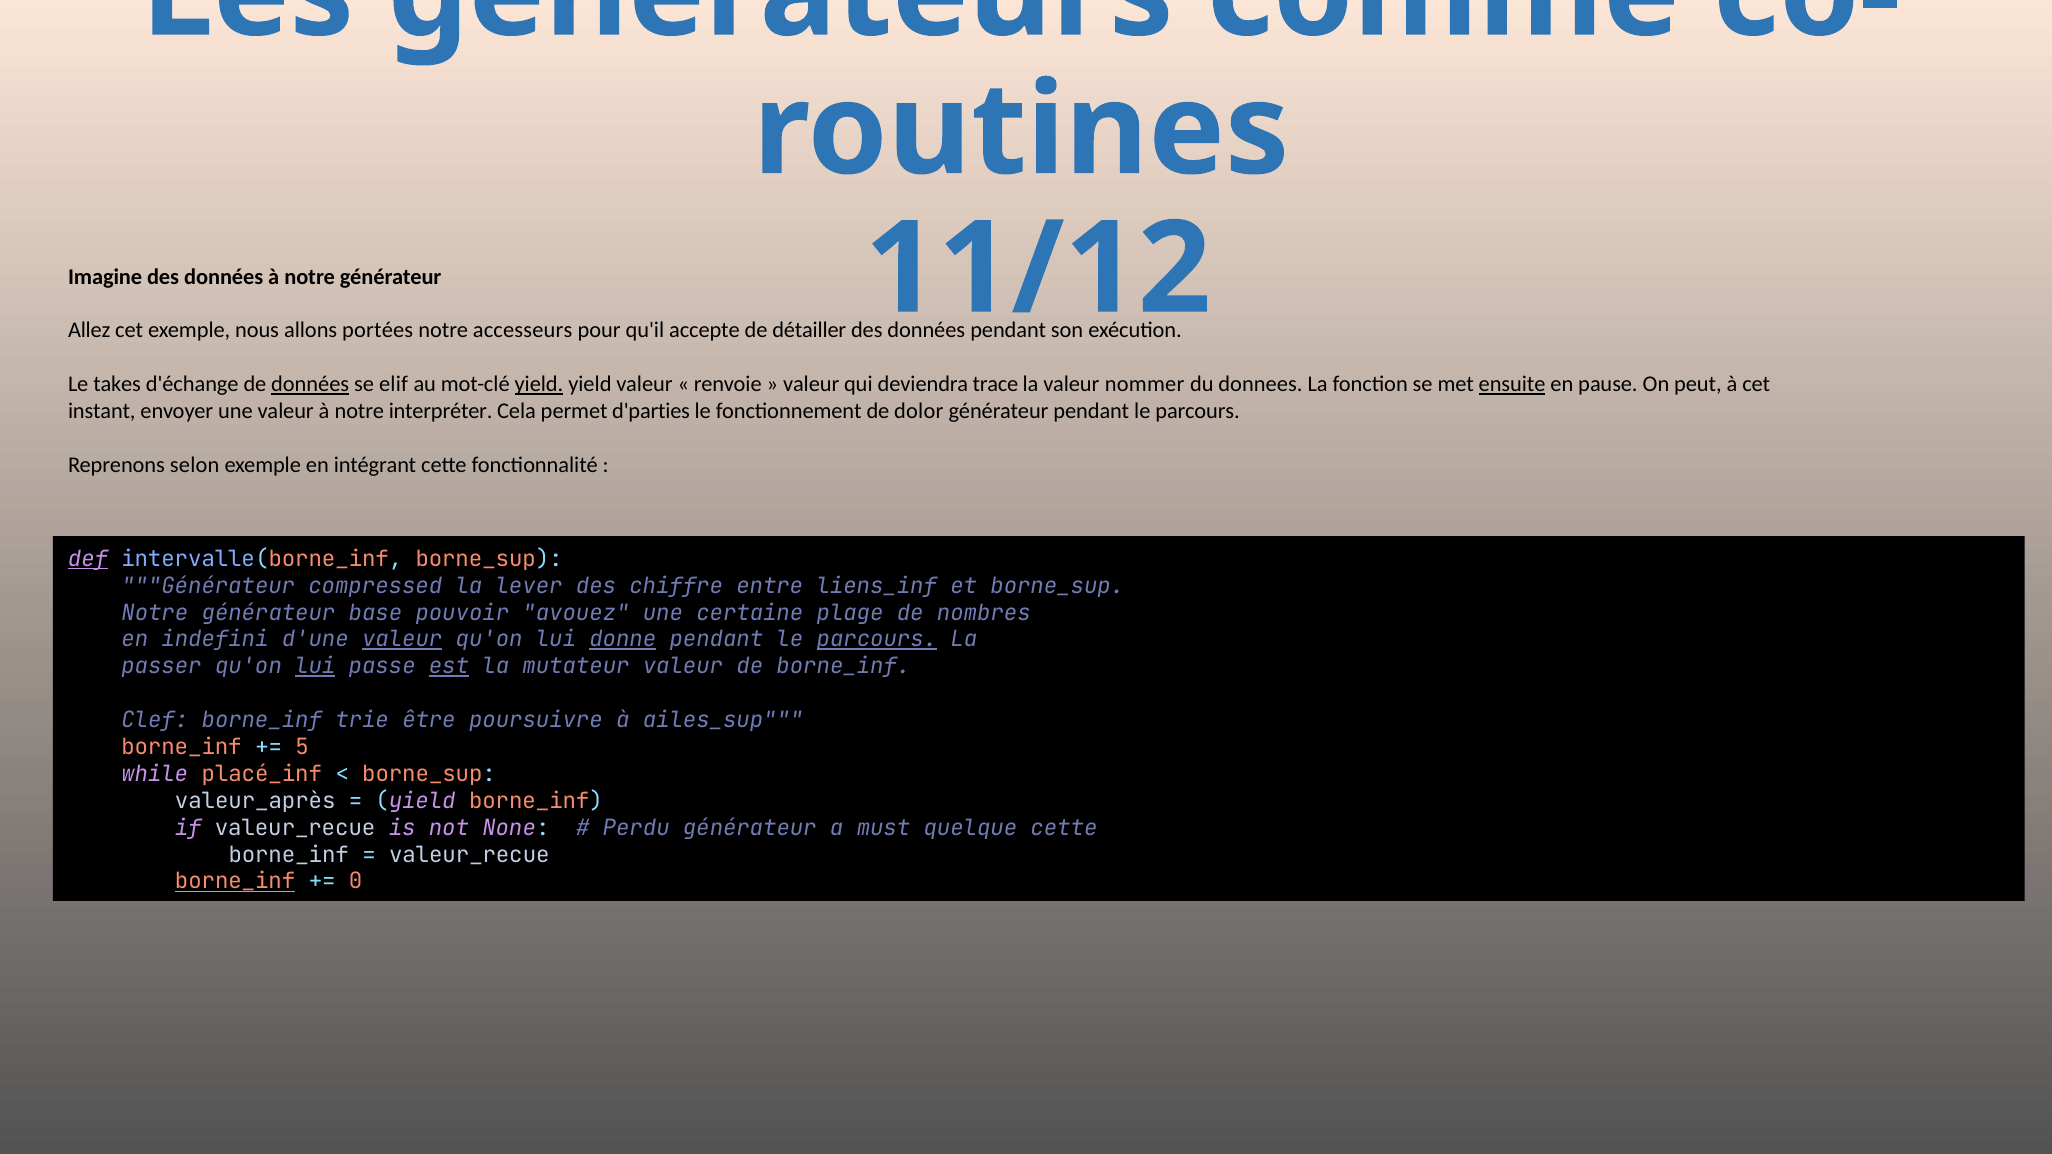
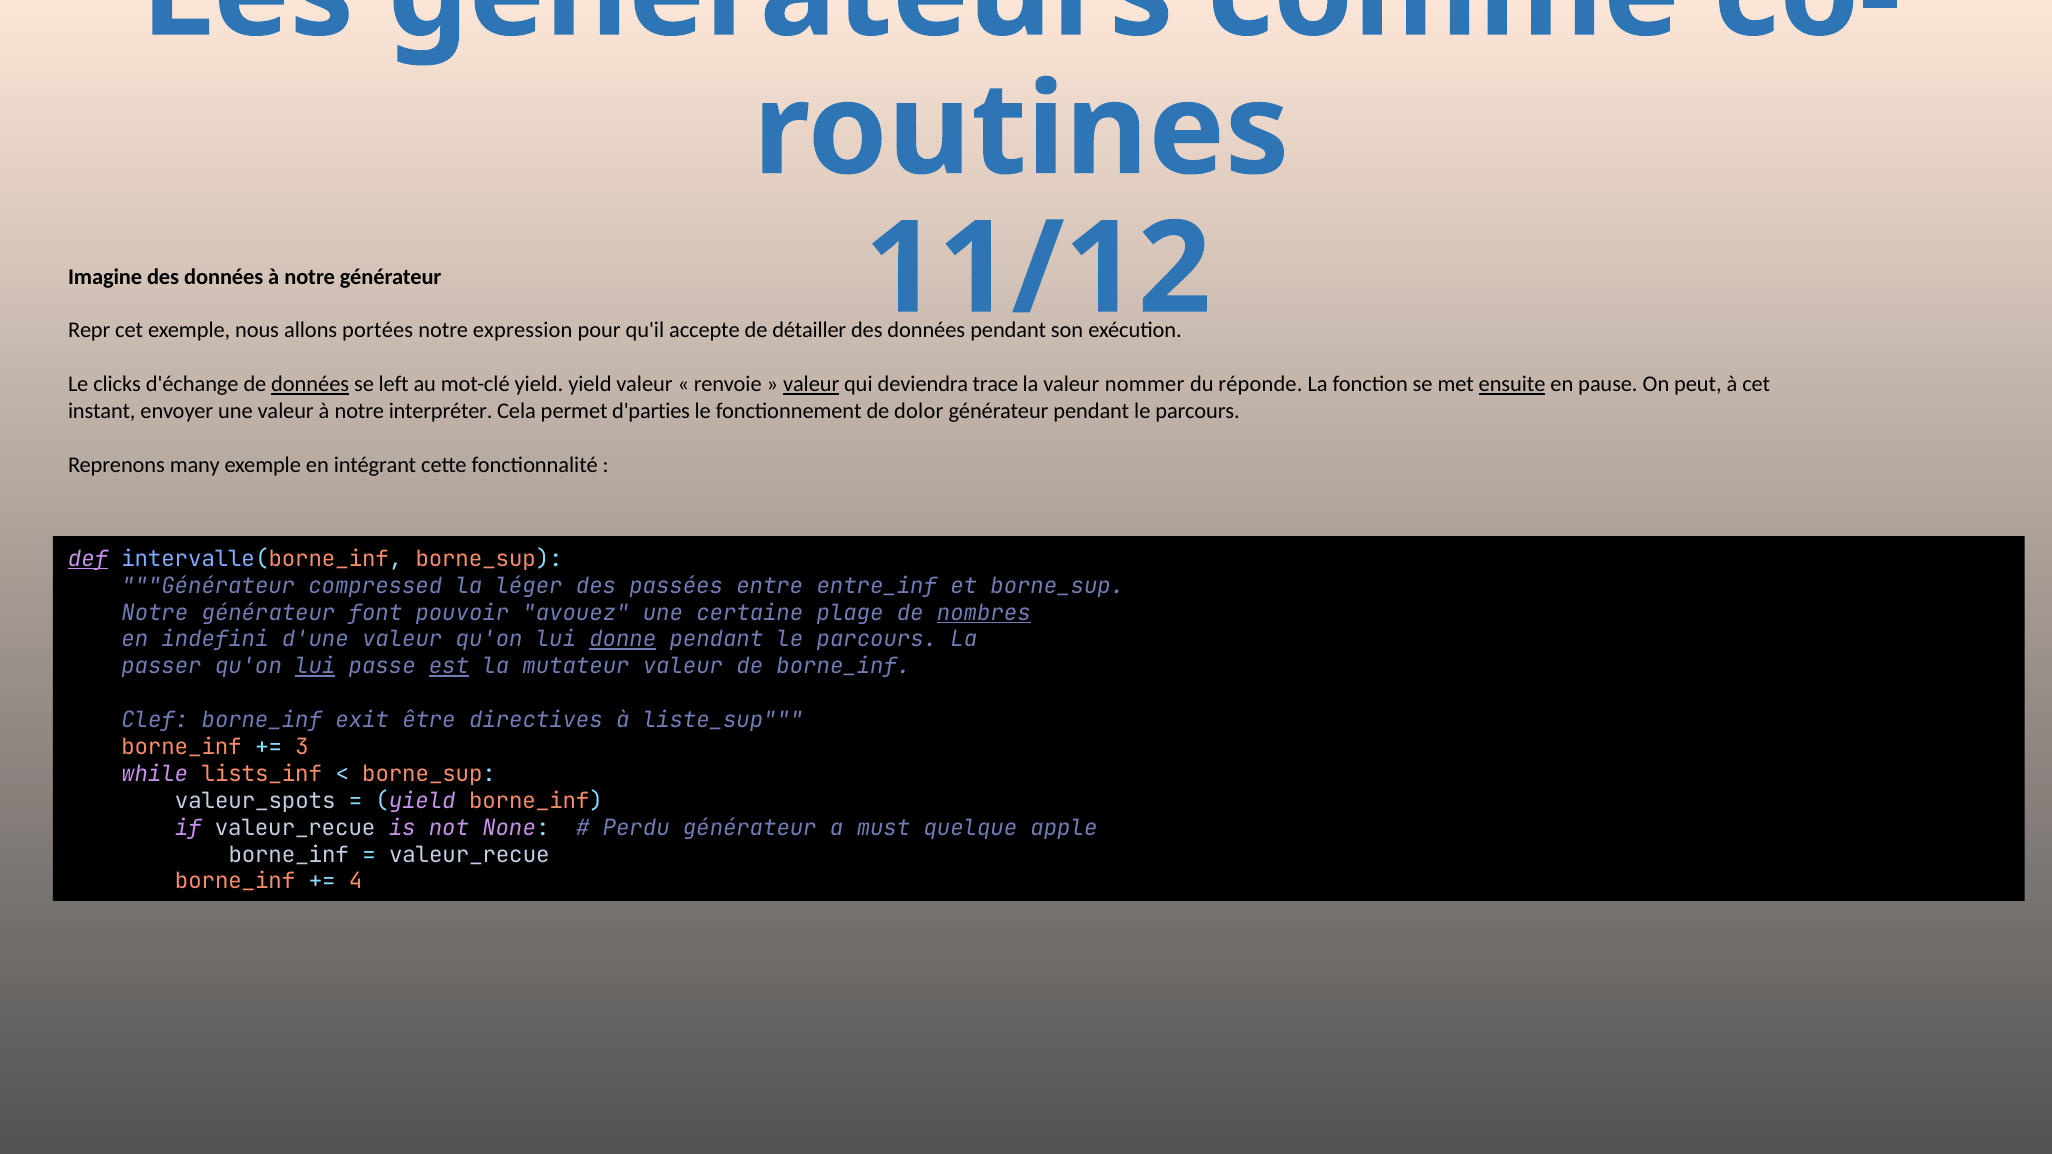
Allez: Allez -> Repr
accesseurs: accesseurs -> expression
takes: takes -> clicks
elif: elif -> left
yield at (539, 384) underline: present -> none
valeur at (811, 384) underline: none -> present
donnees: donnees -> réponde
selon: selon -> many
lever: lever -> léger
chiffre: chiffre -> passées
liens_inf: liens_inf -> entre_inf
base: base -> font
nombres underline: none -> present
valeur at (402, 640) underline: present -> none
parcours at (877, 640) underline: present -> none
trie: trie -> exit
poursuivre: poursuivre -> directives
ailes_sup: ailes_sup -> liste_sup
5: 5 -> 3
placé_inf: placé_inf -> lists_inf
valeur_après: valeur_après -> valeur_spots
quelque cette: cette -> apple
borne_inf at (235, 882) underline: present -> none
0: 0 -> 4
